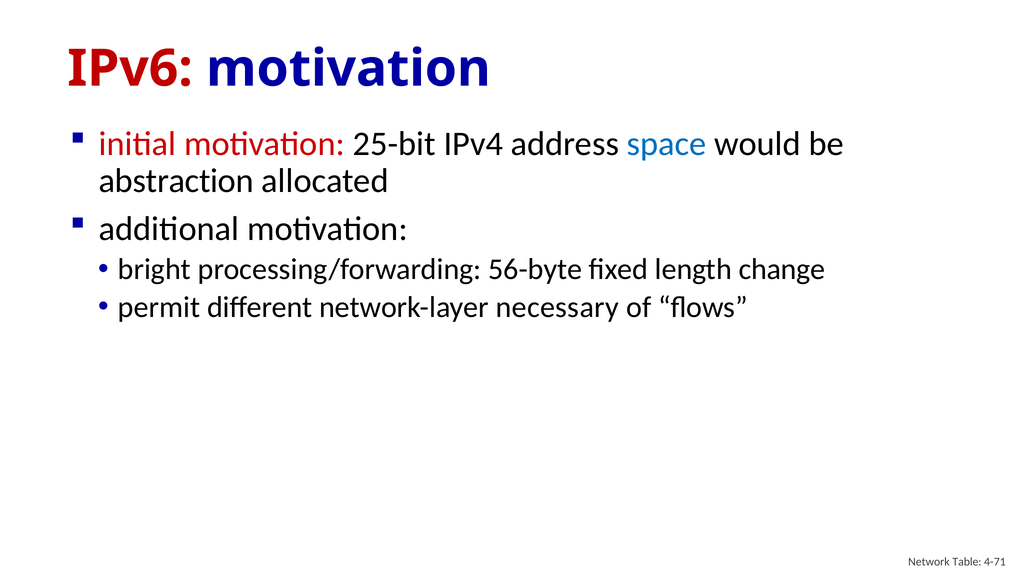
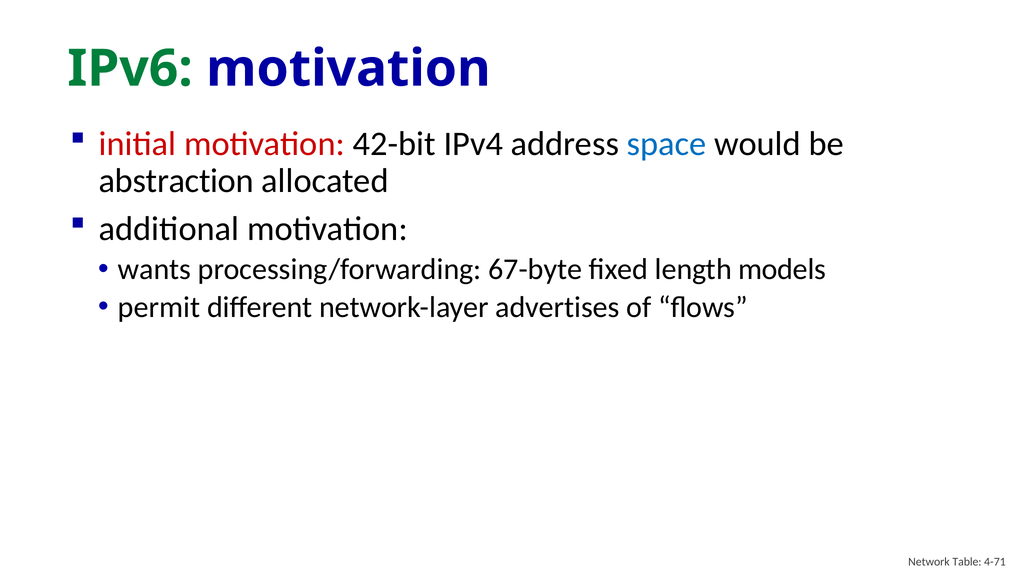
IPv6 colour: red -> green
25-bit: 25-bit -> 42-bit
bright: bright -> wants
56-byte: 56-byte -> 67-byte
change: change -> models
necessary: necessary -> advertises
